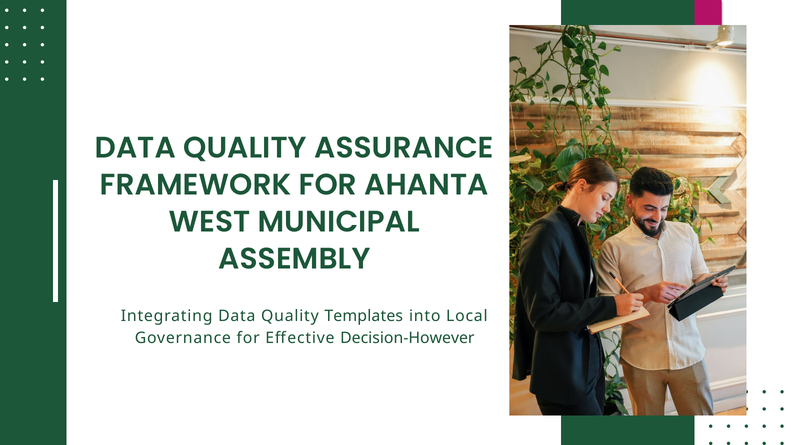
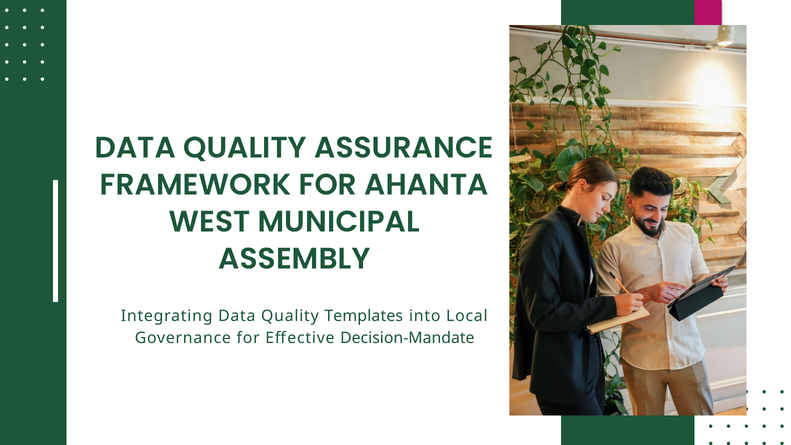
Decision-However: Decision-However -> Decision-Mandate
